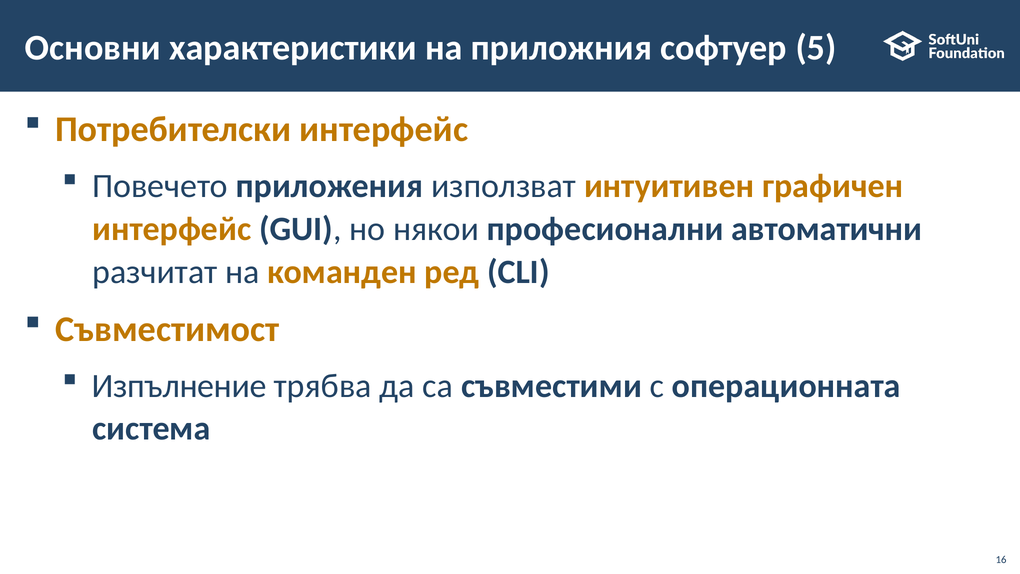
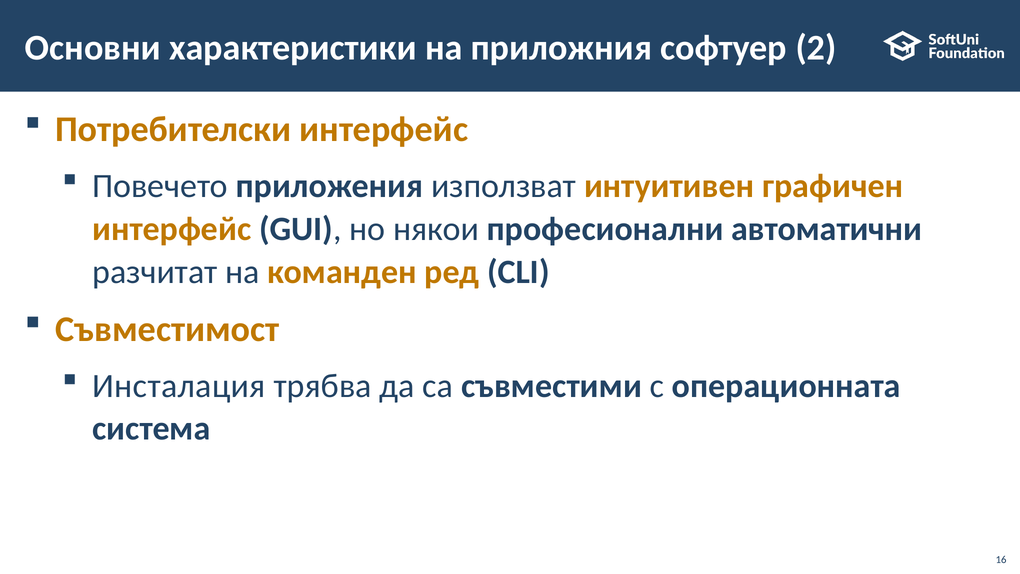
5: 5 -> 2
Изпълнение: Изпълнение -> Инсталация
